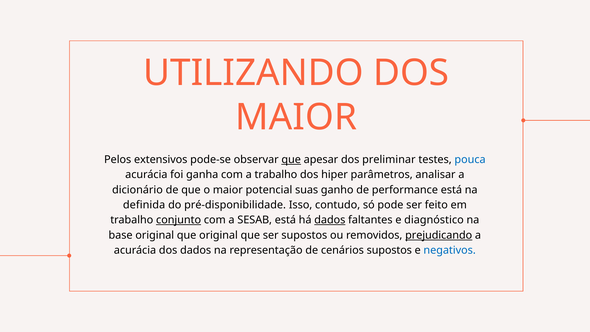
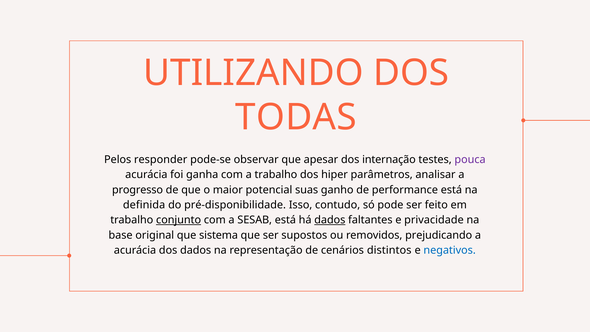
MAIOR at (296, 117): MAIOR -> TODAS
extensivos: extensivos -> responder
que at (291, 160) underline: present -> none
preliminar: preliminar -> internação
pouca colour: blue -> purple
dicionário: dicionário -> progresso
diagnóstico: diagnóstico -> privacidade
que original: original -> sistema
prejudicando underline: present -> none
cenários supostos: supostos -> distintos
